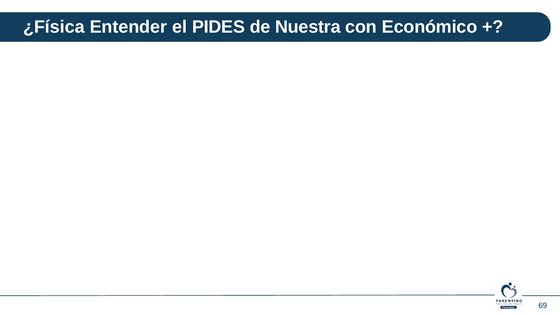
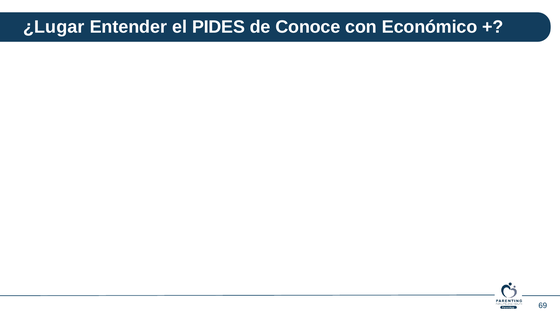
¿Física: ¿Física -> ¿Lugar
Nuestra: Nuestra -> Conoce
